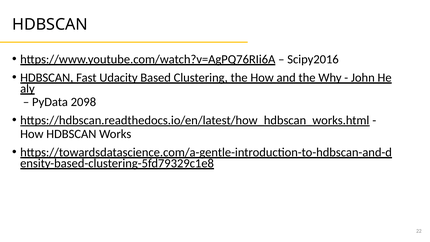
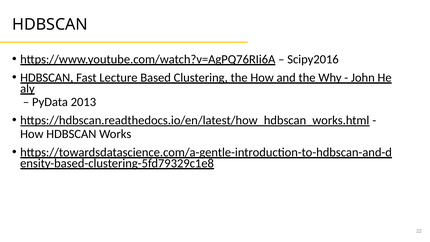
Udacity: Udacity -> Lecture
2098: 2098 -> 2013
